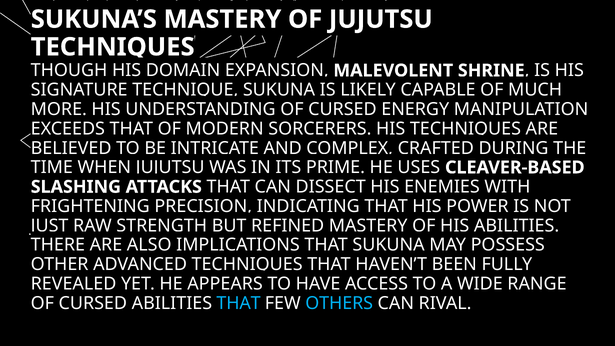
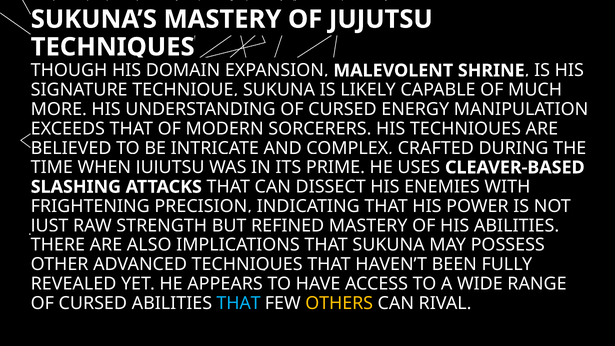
OTHERS colour: light blue -> yellow
